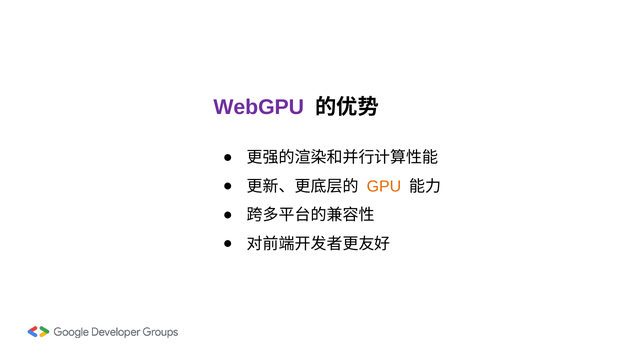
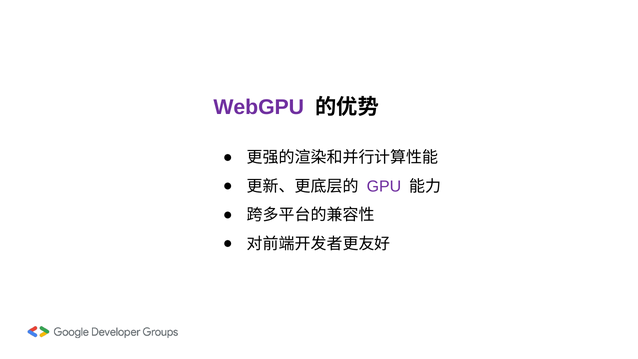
GPU colour: orange -> purple
